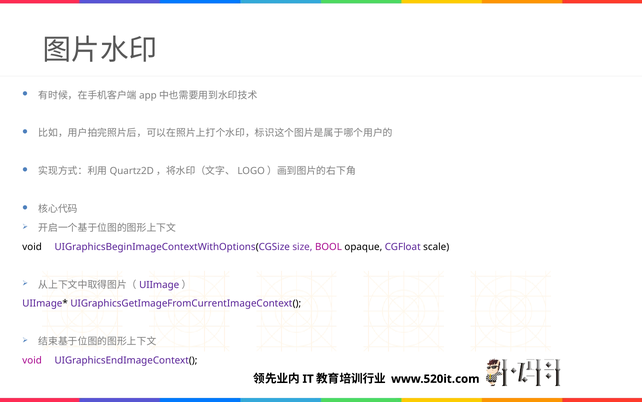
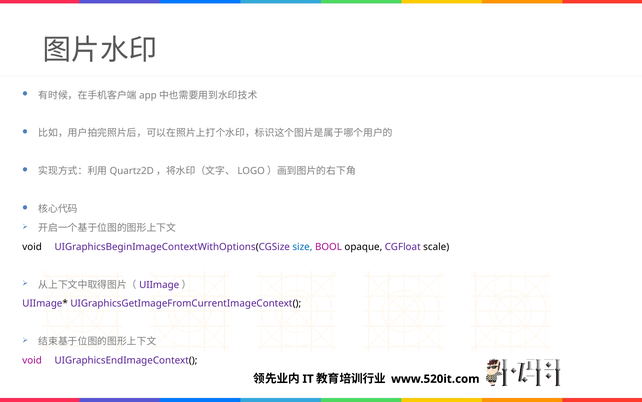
size colour: purple -> blue
